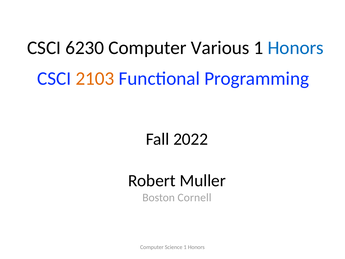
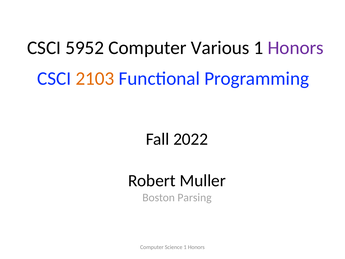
6230: 6230 -> 5952
Honors at (296, 48) colour: blue -> purple
Cornell: Cornell -> Parsing
